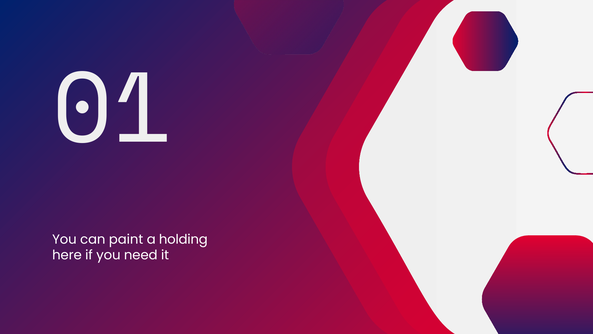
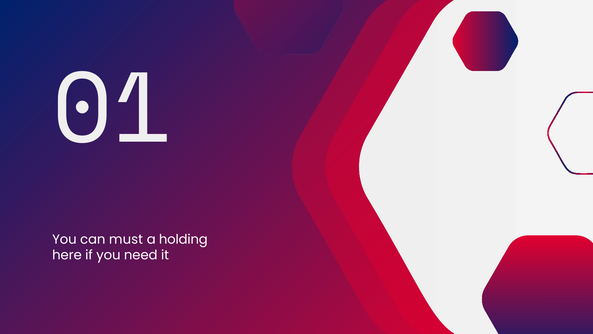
paint: paint -> must
